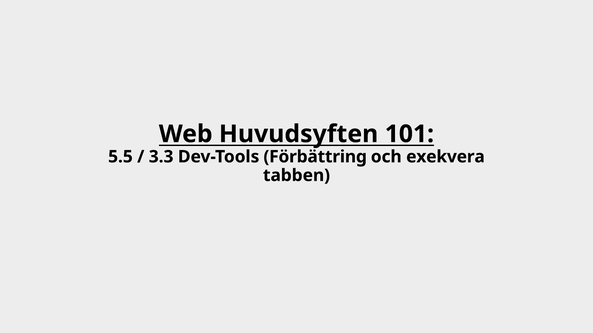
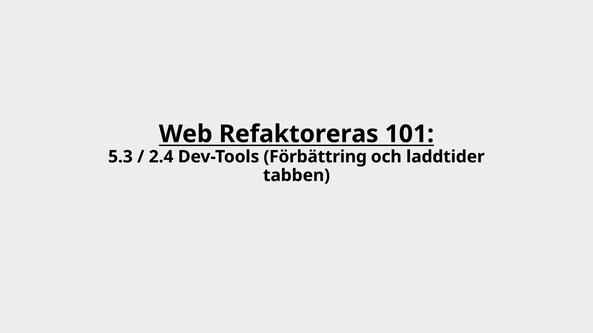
Huvudsyften: Huvudsyften -> Refaktoreras
5.5: 5.5 -> 5.3
3.3: 3.3 -> 2.4
exekvera: exekvera -> laddtider
